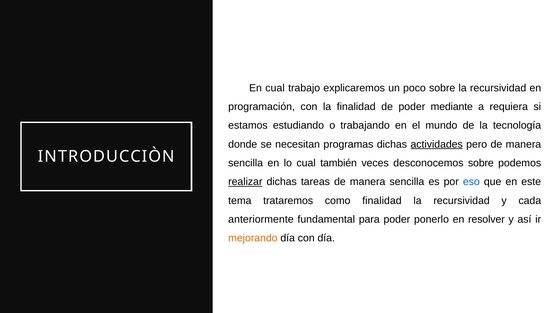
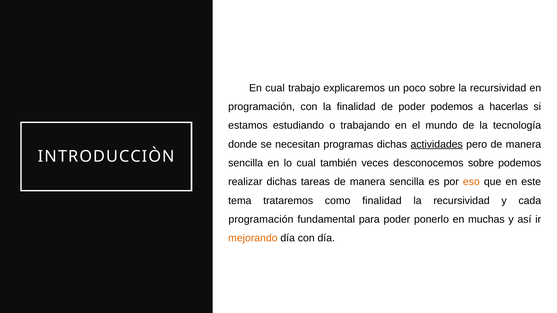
poder mediante: mediante -> podemos
requiera: requiera -> hacerlas
realizar underline: present -> none
eso colour: blue -> orange
anteriormente at (261, 220): anteriormente -> programación
resolver: resolver -> muchas
